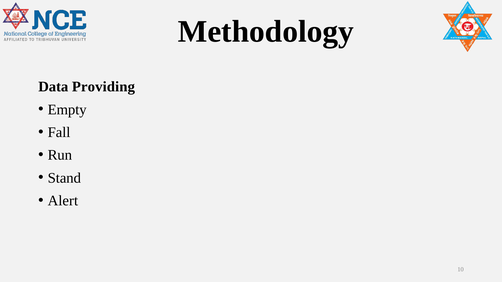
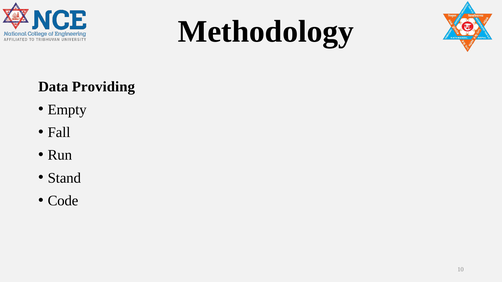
Alert: Alert -> Code
